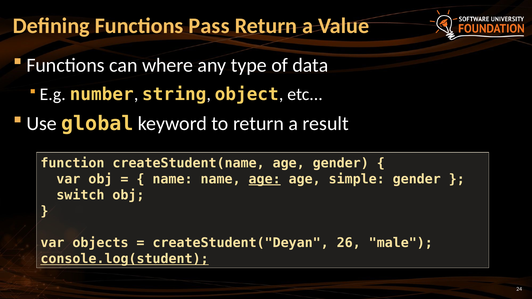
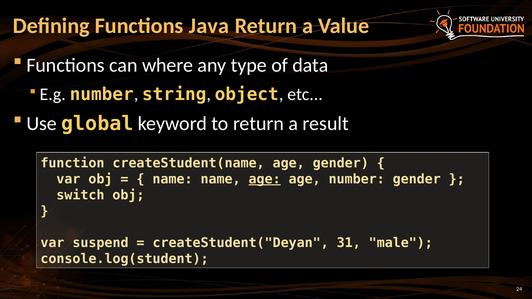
Pass: Pass -> Java
age simple: simple -> number
objects: objects -> suspend
26: 26 -> 31
console.log(student underline: present -> none
